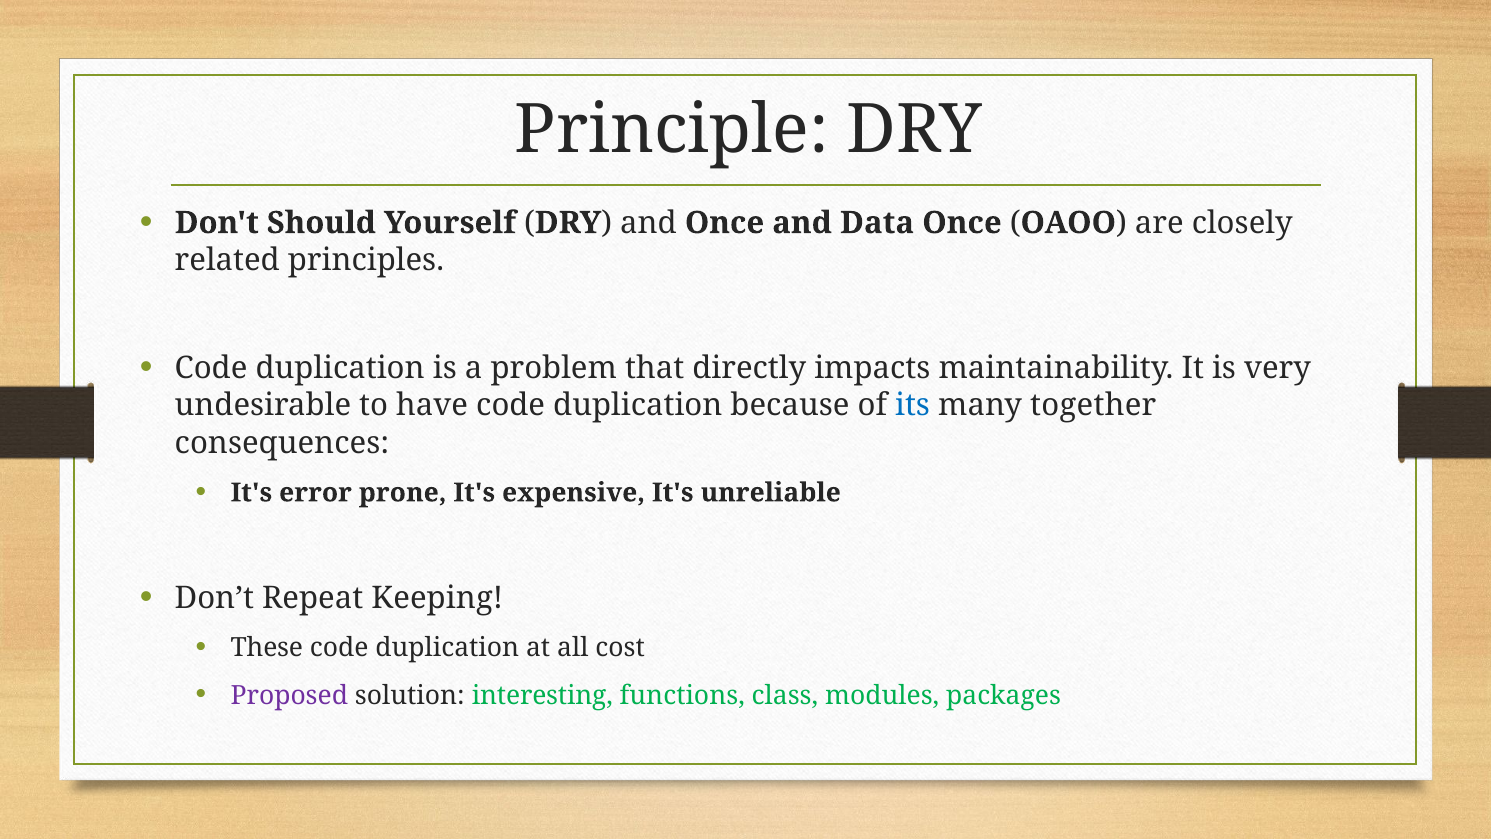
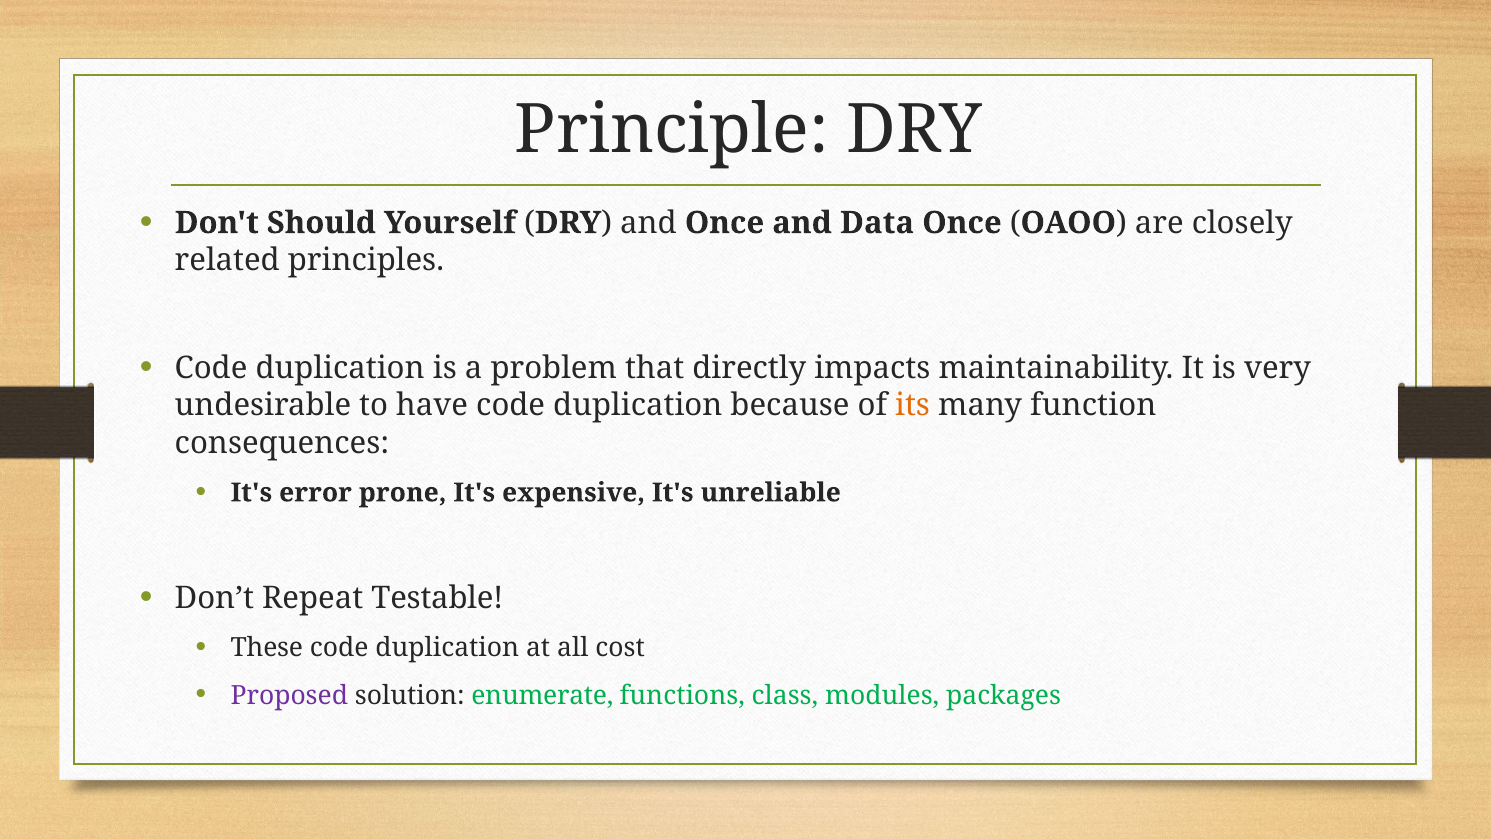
its colour: blue -> orange
together: together -> function
Keeping: Keeping -> Testable
interesting: interesting -> enumerate
